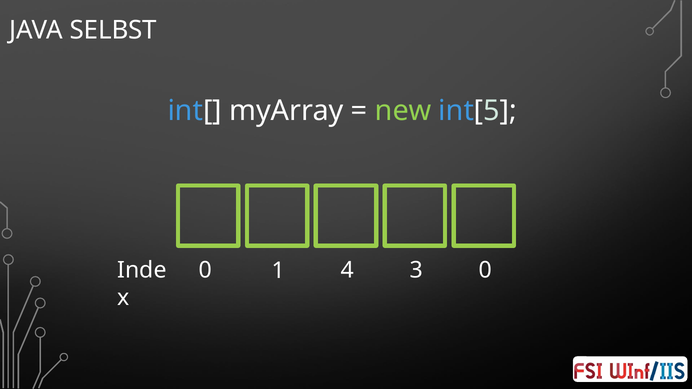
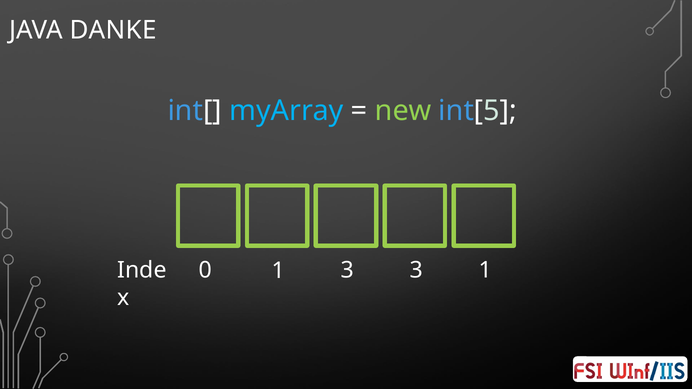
SELBST: SELBST -> DANKE
myArray colour: white -> light blue
1 4: 4 -> 3
3 0: 0 -> 1
